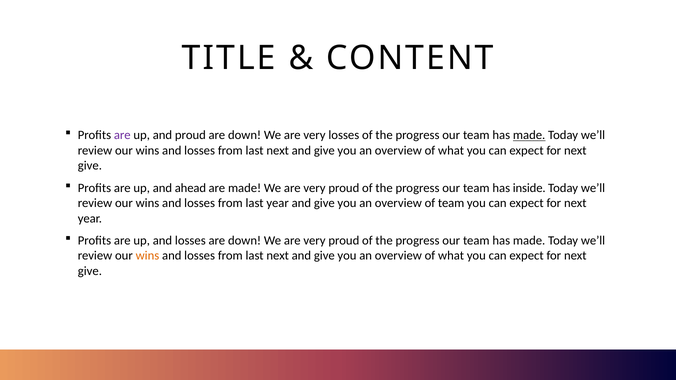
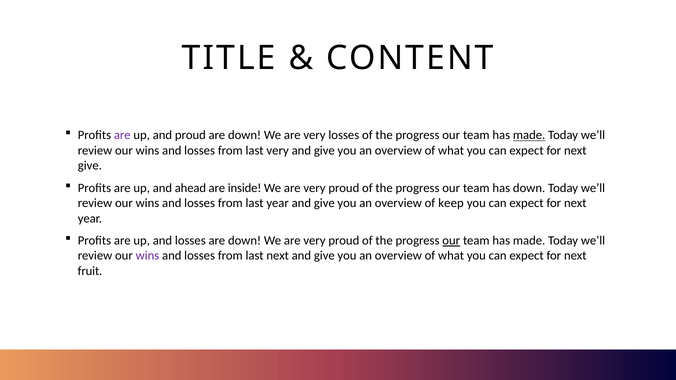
next at (278, 151): next -> very
are made: made -> inside
has inside: inside -> down
of team: team -> keep
our at (451, 241) underline: none -> present
wins at (147, 256) colour: orange -> purple
give at (90, 271): give -> fruit
